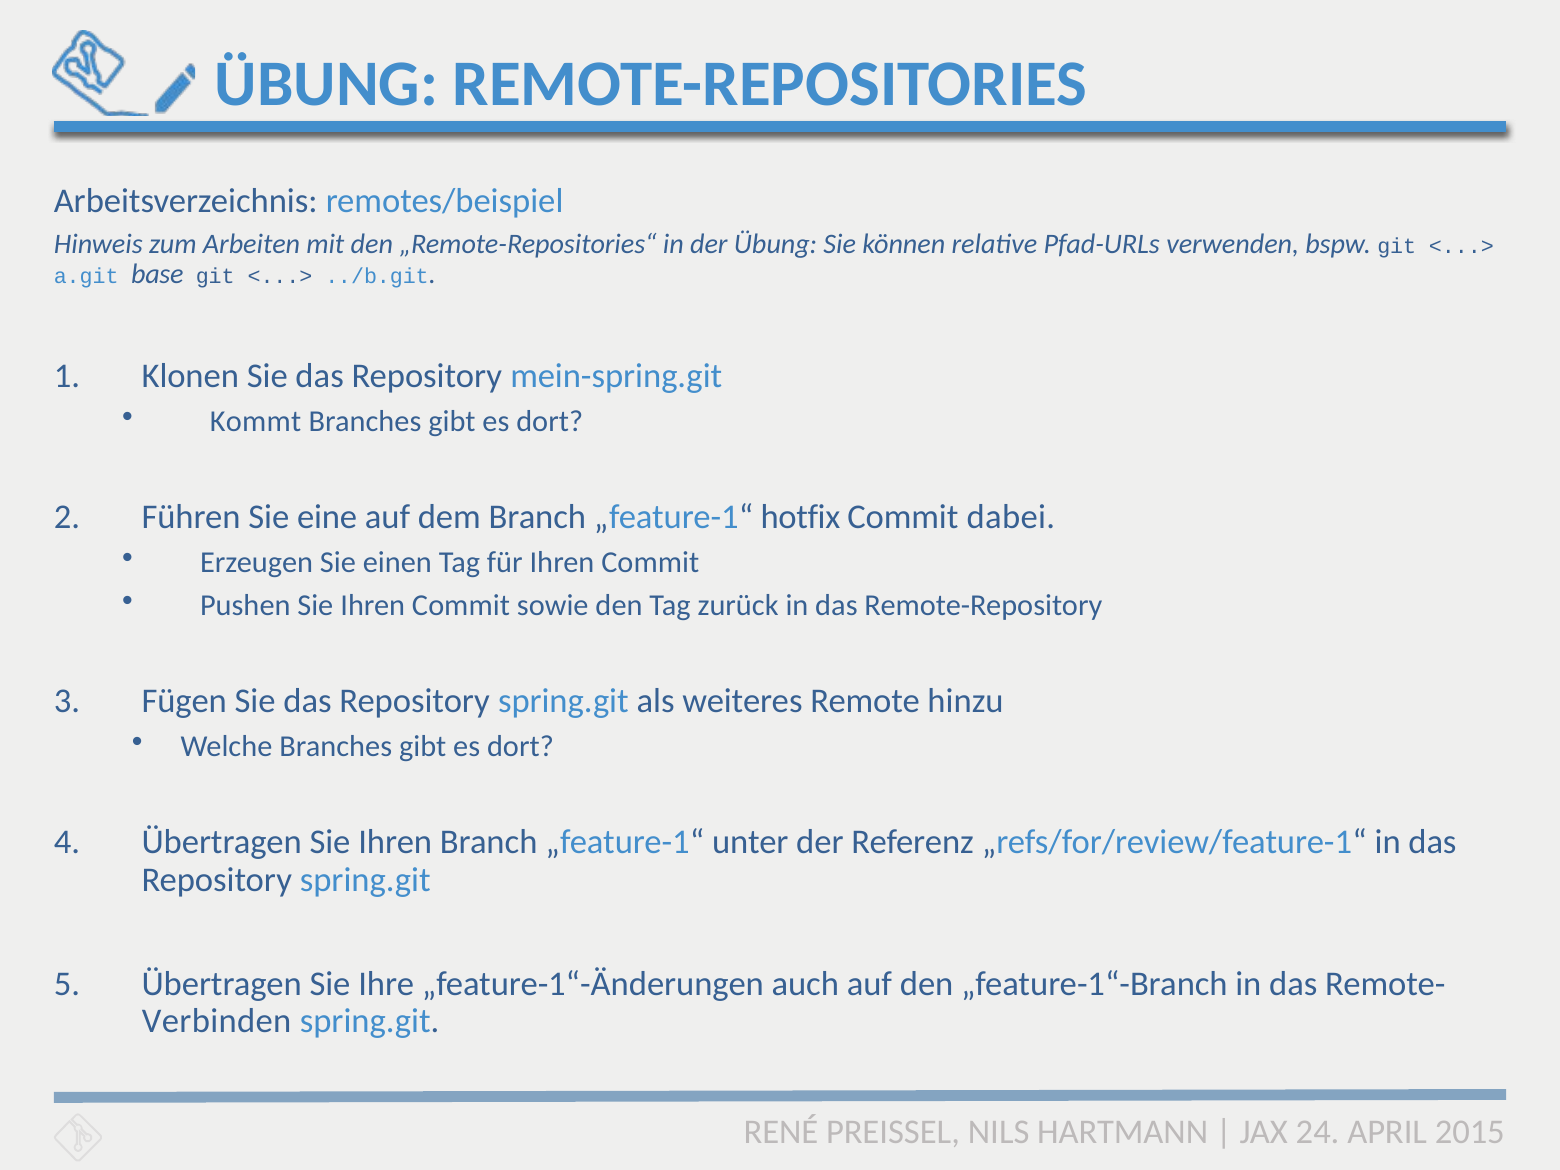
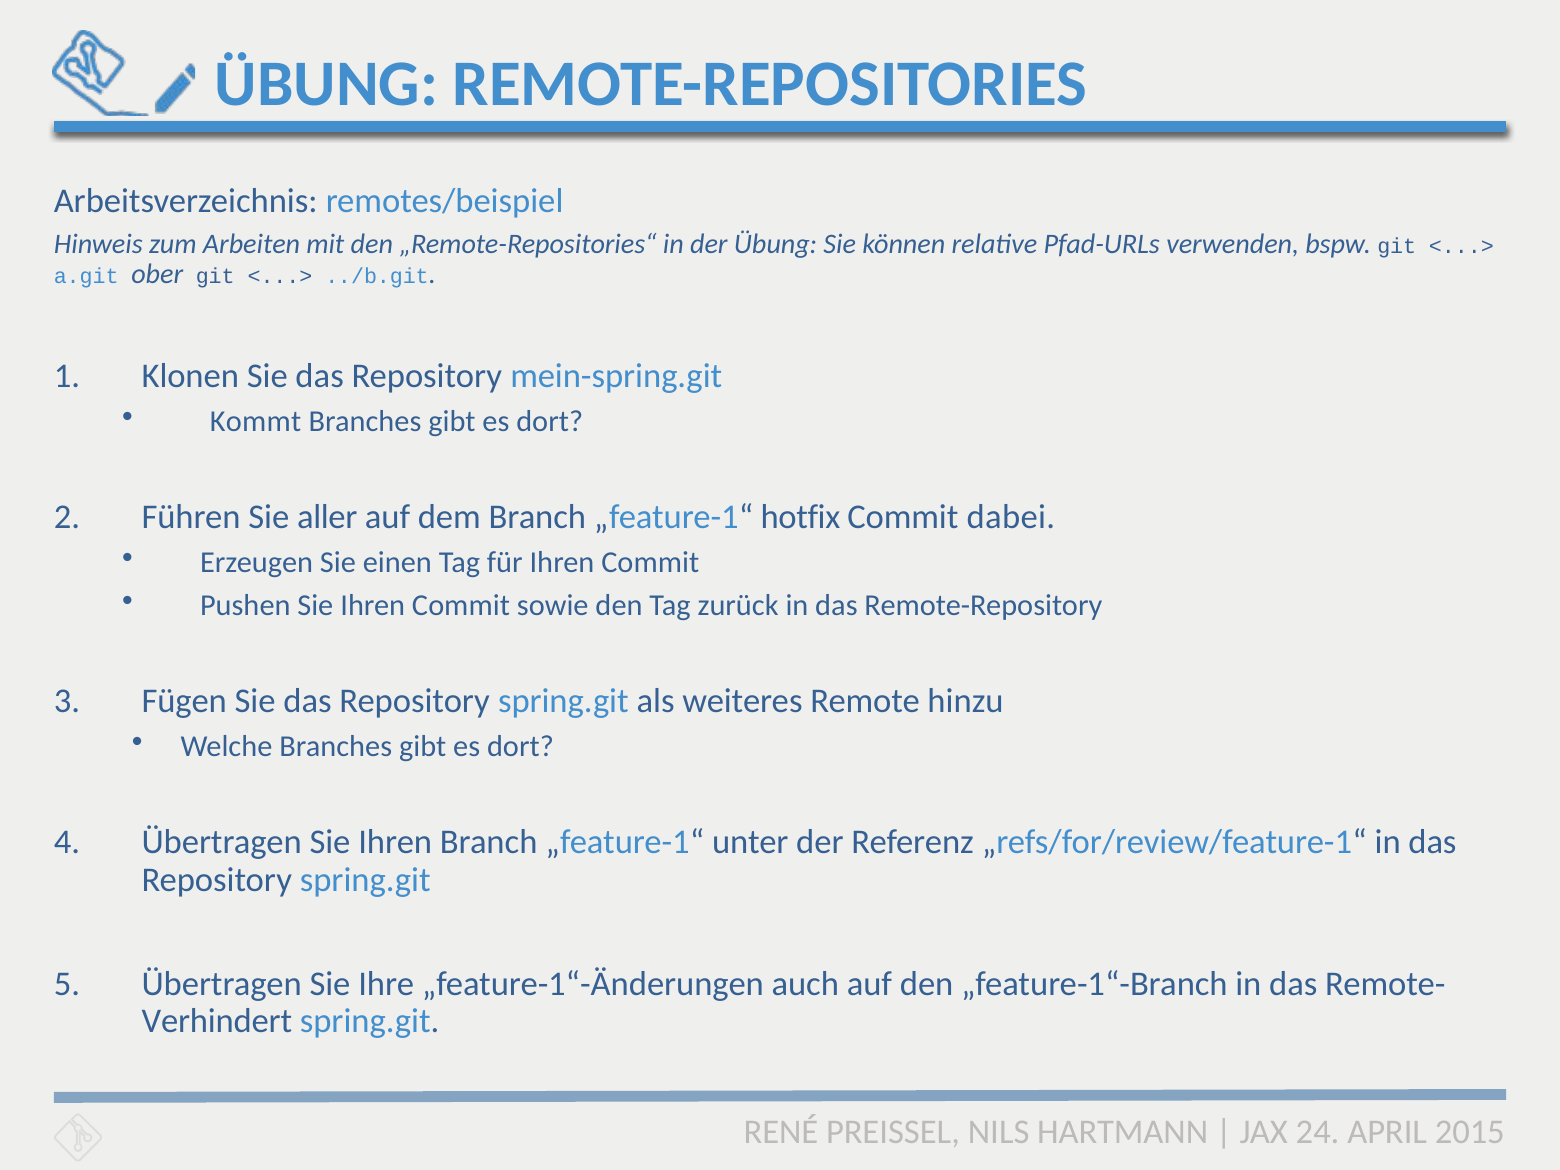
base: base -> ober
eine: eine -> aller
Verbinden: Verbinden -> Verhindert
